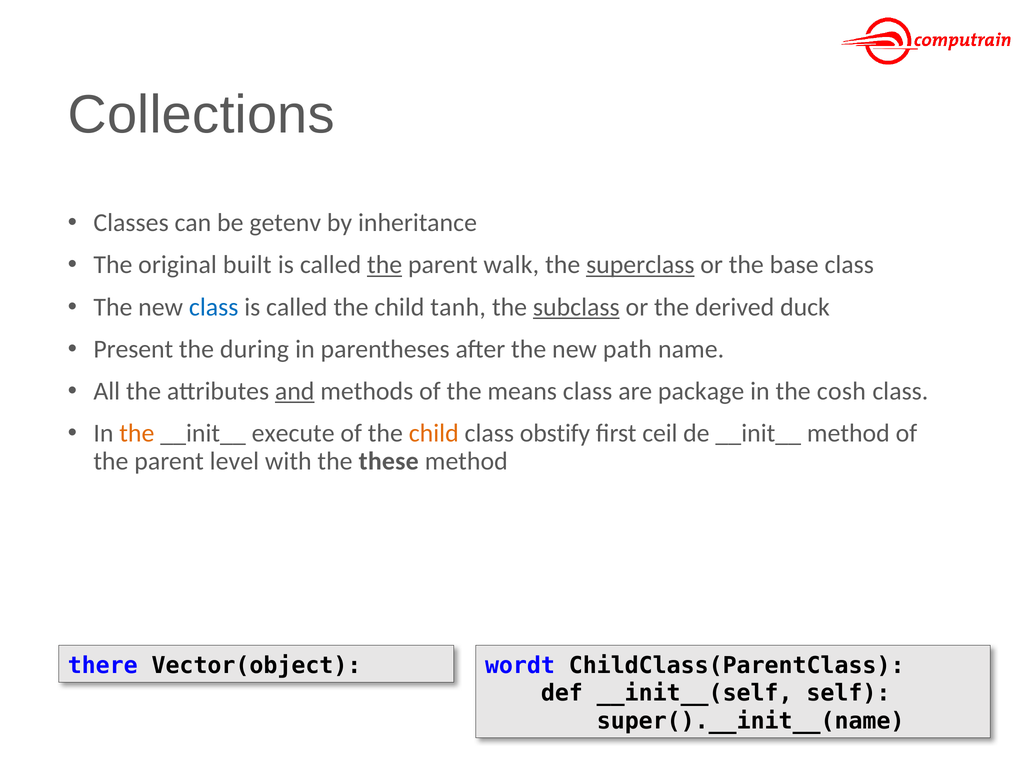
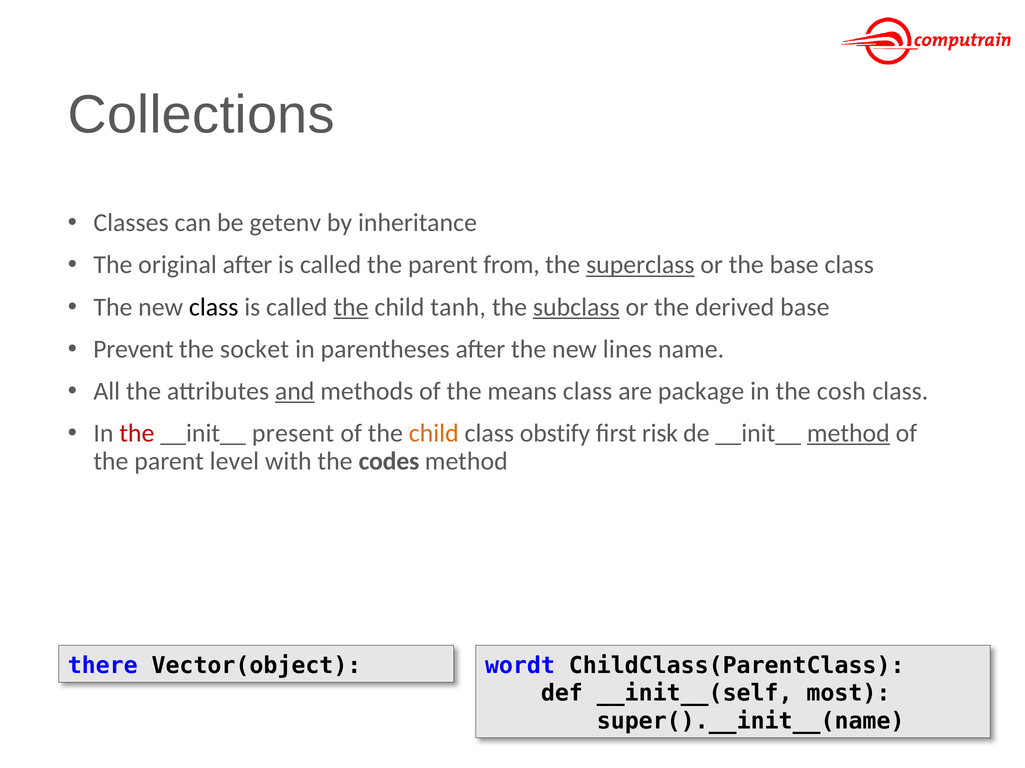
original built: built -> after
the at (385, 265) underline: present -> none
walk: walk -> from
class at (214, 307) colour: blue -> black
the at (351, 307) underline: none -> present
derived duck: duck -> base
Present: Present -> Prevent
during: during -> socket
path: path -> lines
the at (137, 434) colour: orange -> red
execute: execute -> present
ceil: ceil -> risk
method at (848, 434) underline: none -> present
these: these -> codes
self: self -> most
